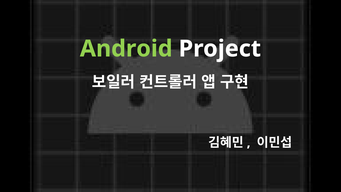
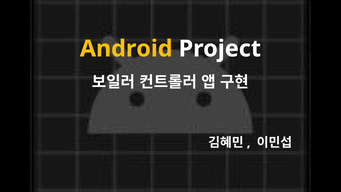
Android colour: light green -> yellow
